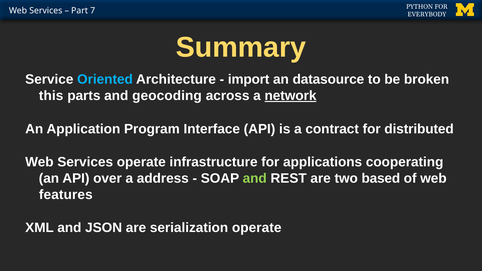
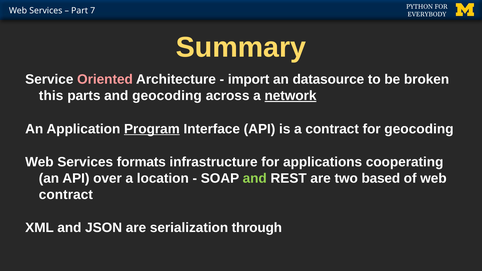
Oriented colour: light blue -> pink
Program underline: none -> present
for distributed: distributed -> geocoding
Services operate: operate -> formats
address: address -> location
features at (66, 195): features -> contract
serialization operate: operate -> through
